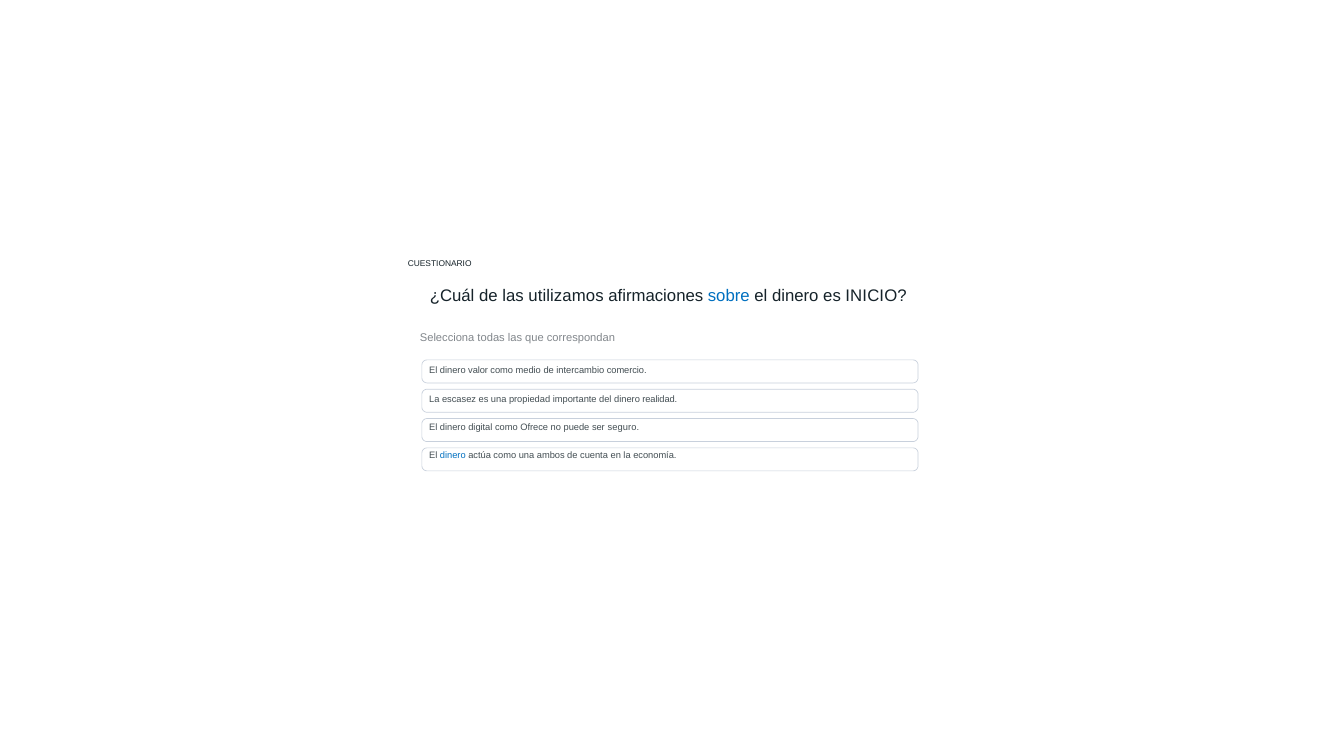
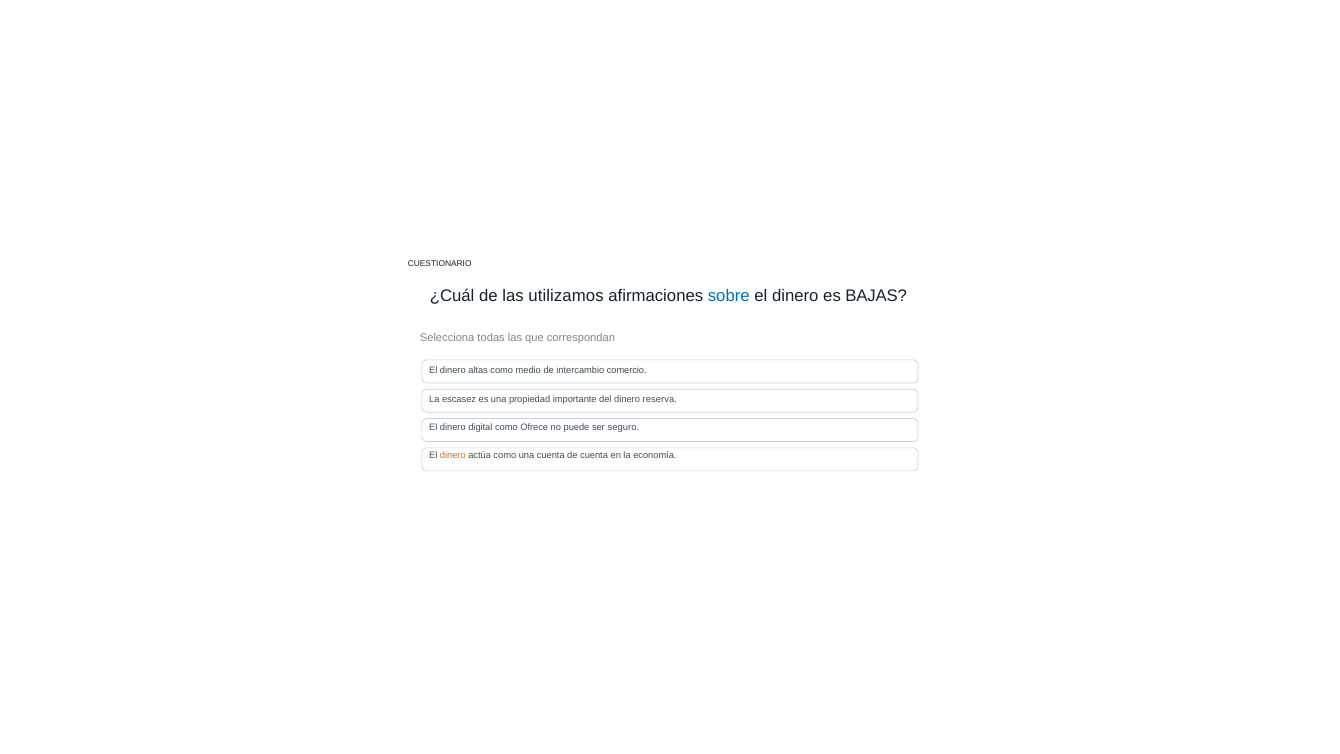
INICIO: INICIO -> BAJAS
valor: valor -> altas
realidad: realidad -> reserva
dinero at (453, 455) colour: blue -> orange
una ambos: ambos -> cuenta
